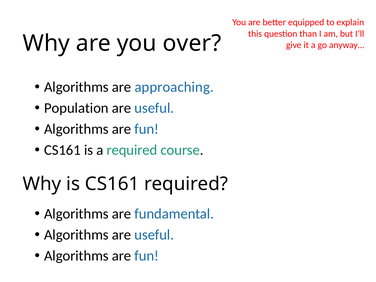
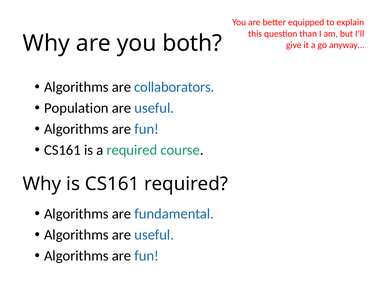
over: over -> both
approaching: approaching -> collaborators
